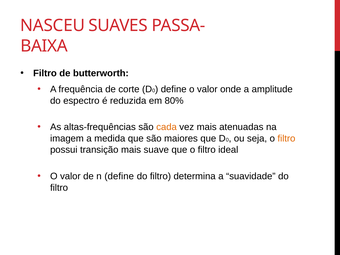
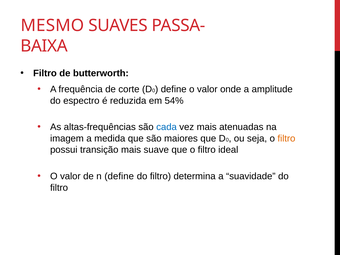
NASCEU: NASCEU -> MESMO
80%: 80% -> 54%
cada colour: orange -> blue
